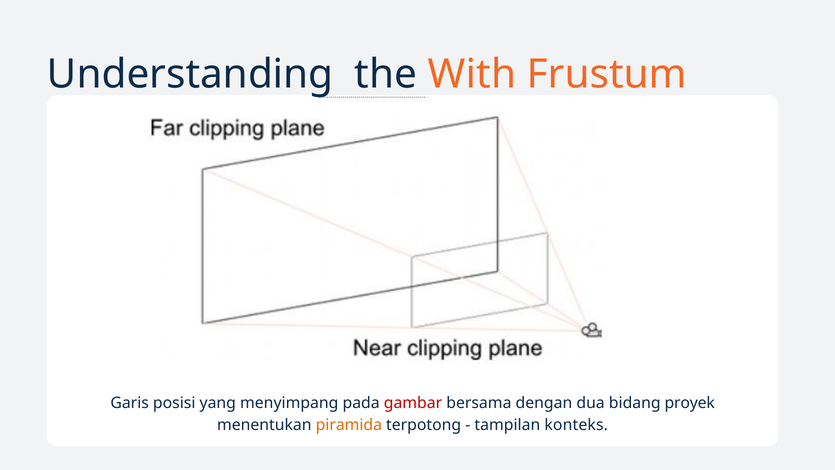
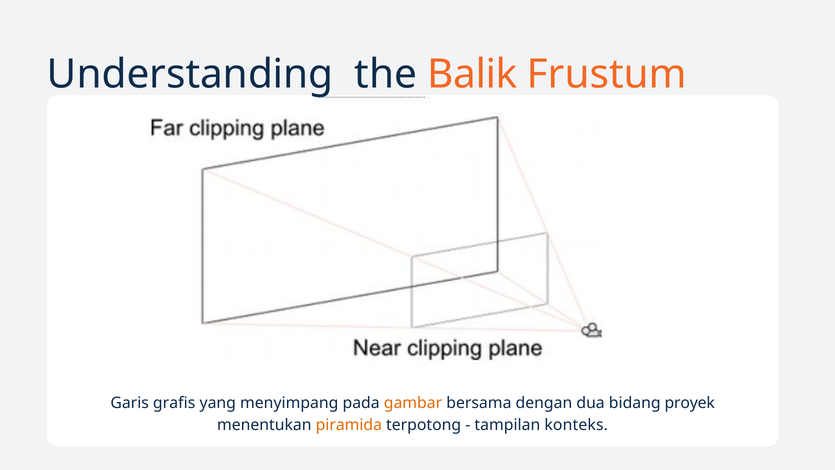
With: With -> Balik
posisi: posisi -> grafis
gambar colour: red -> orange
